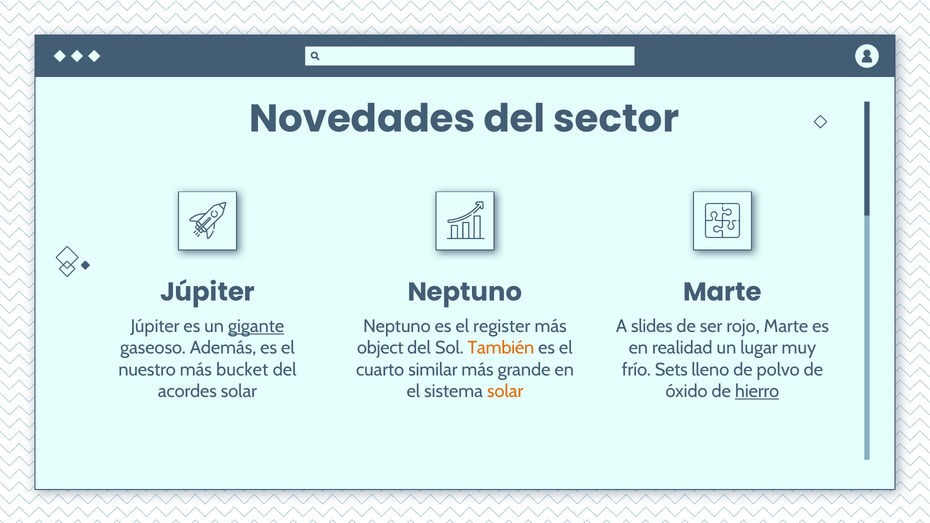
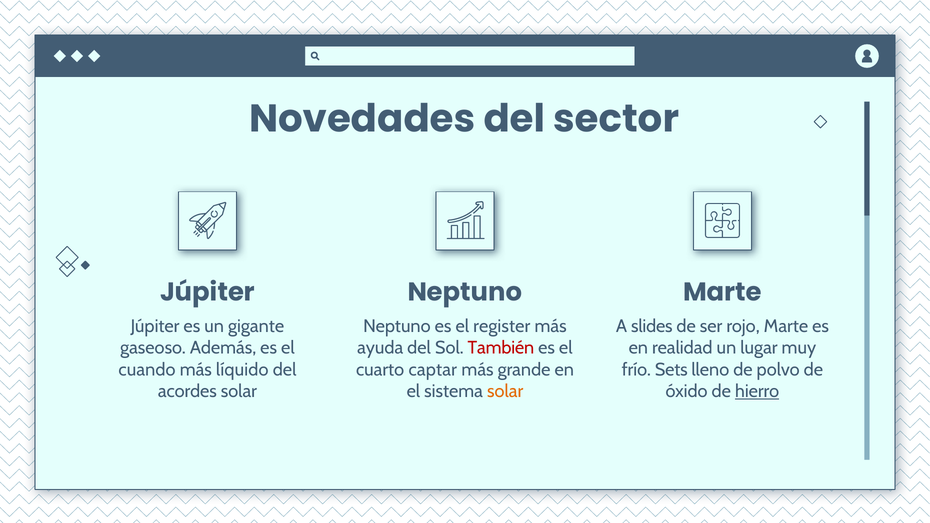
gigante underline: present -> none
object: object -> ayuda
También colour: orange -> red
nuestro: nuestro -> cuando
bucket: bucket -> líquido
similar: similar -> captar
